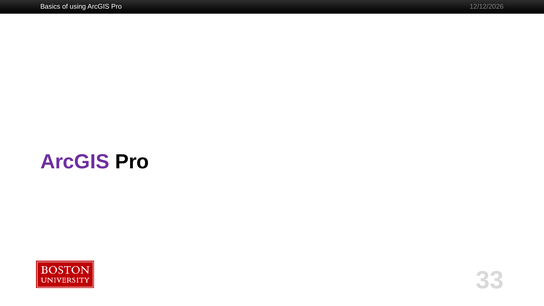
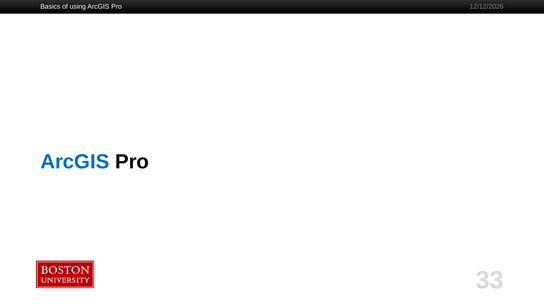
ArcGIS at (75, 162) colour: purple -> blue
